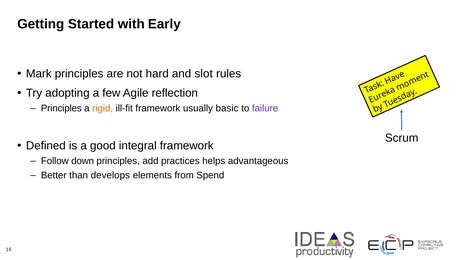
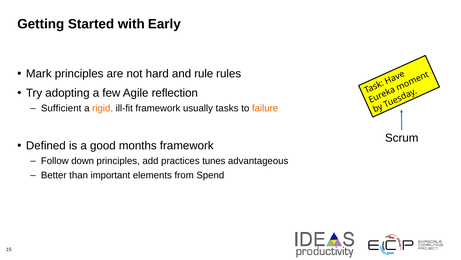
slot: slot -> rule
Principles at (61, 108): Principles -> Sufficient
basic: basic -> tasks
failure colour: purple -> orange
integral: integral -> months
helps: helps -> tunes
develops: develops -> important
